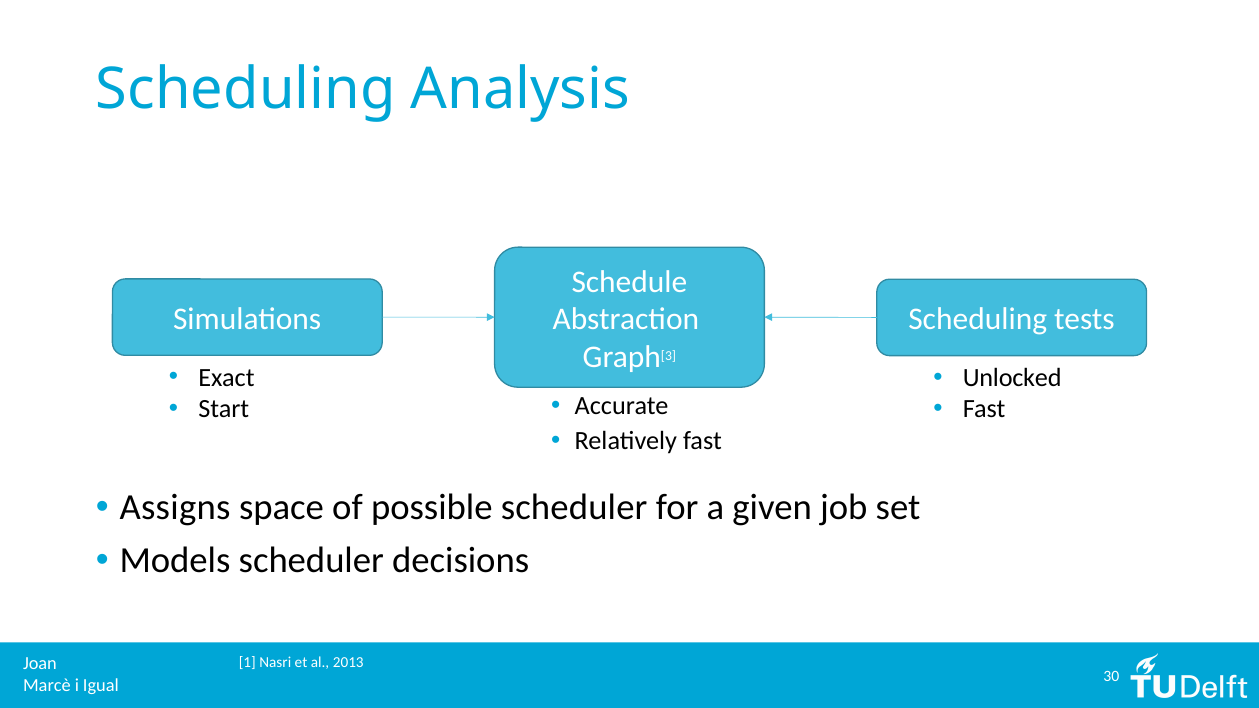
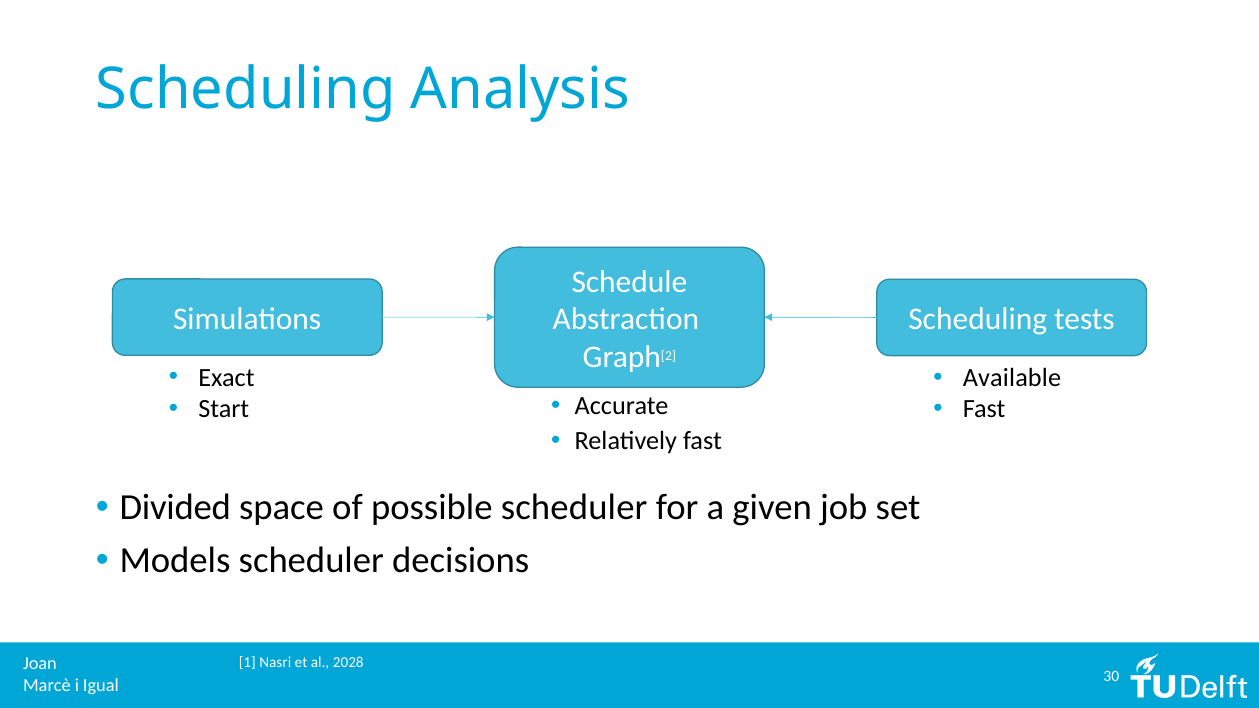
3: 3 -> 2
Unlocked: Unlocked -> Available
Assigns: Assigns -> Divided
2013: 2013 -> 2028
